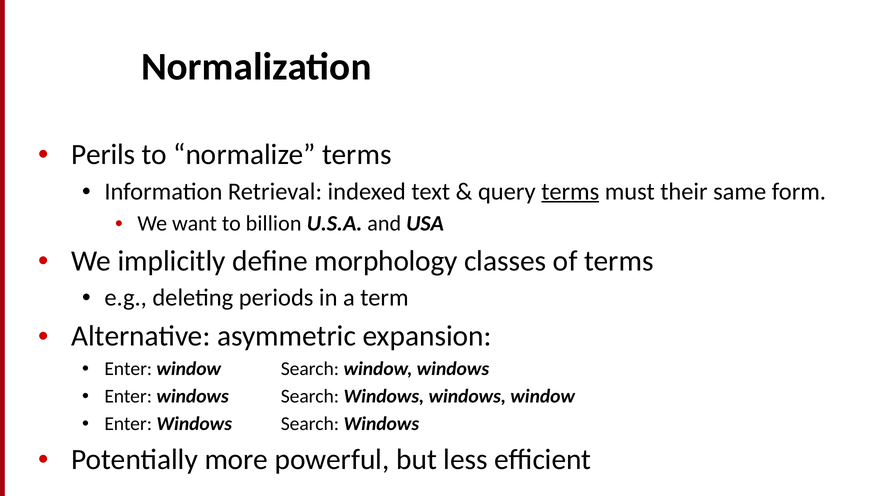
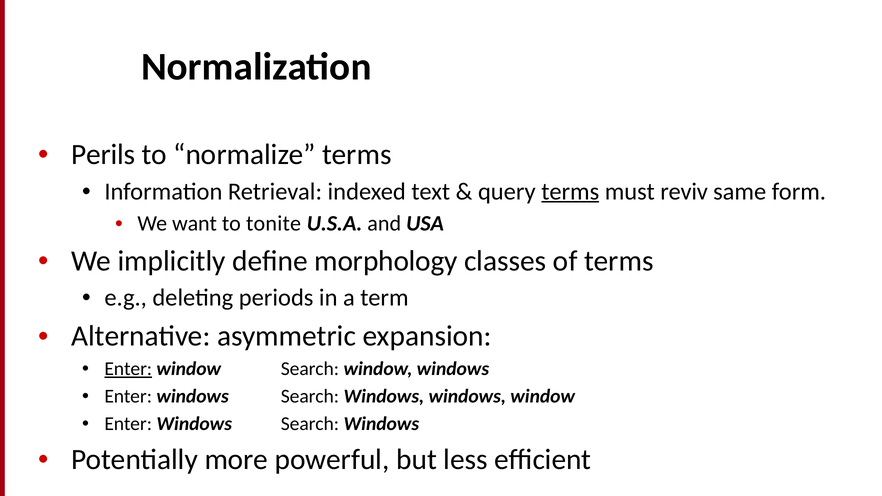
their: their -> reviv
billion: billion -> tonite
Enter at (128, 369) underline: none -> present
